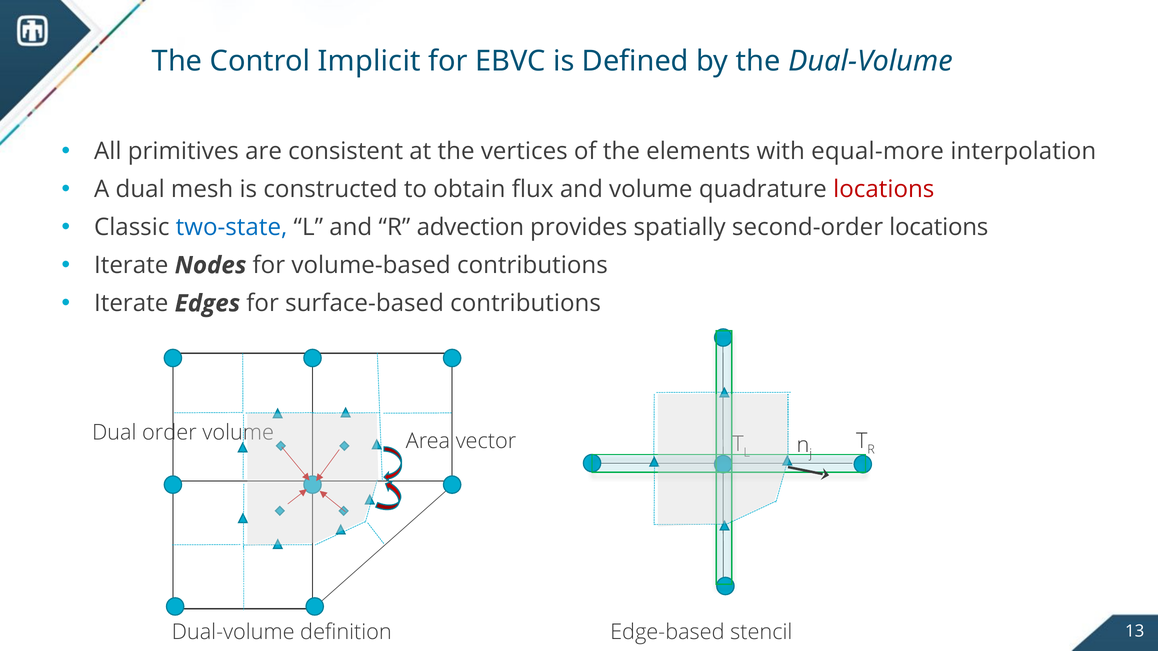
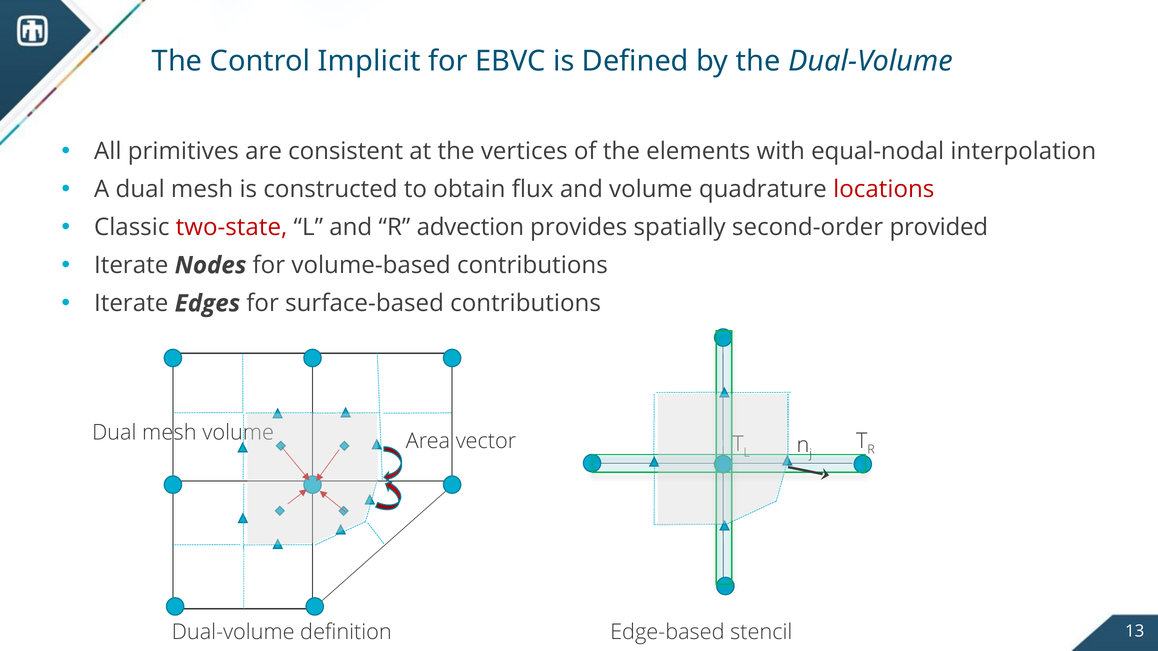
equal-more: equal-more -> equal-nodal
two-state colour: blue -> red
second-order locations: locations -> provided
order at (169, 433): order -> mesh
